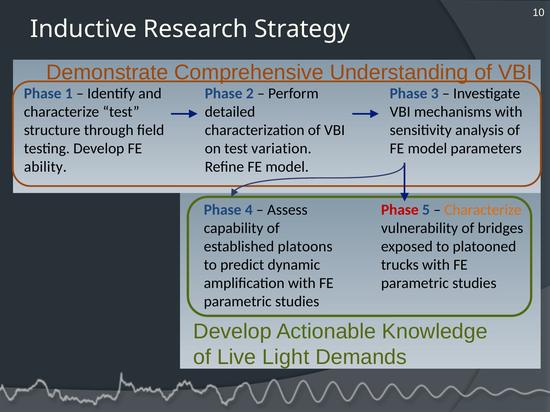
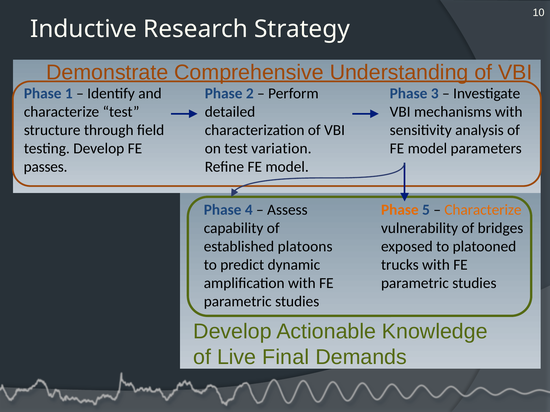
ability: ability -> passes
Phase at (400, 210) colour: red -> orange
Light: Light -> Final
